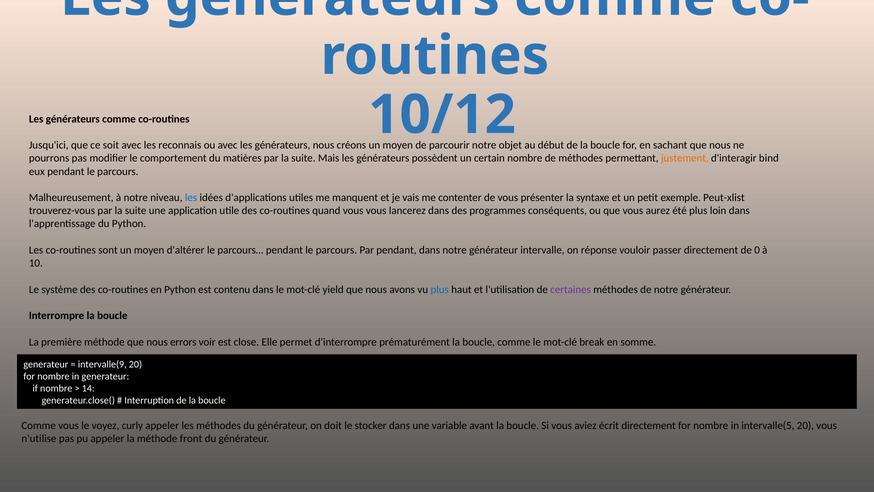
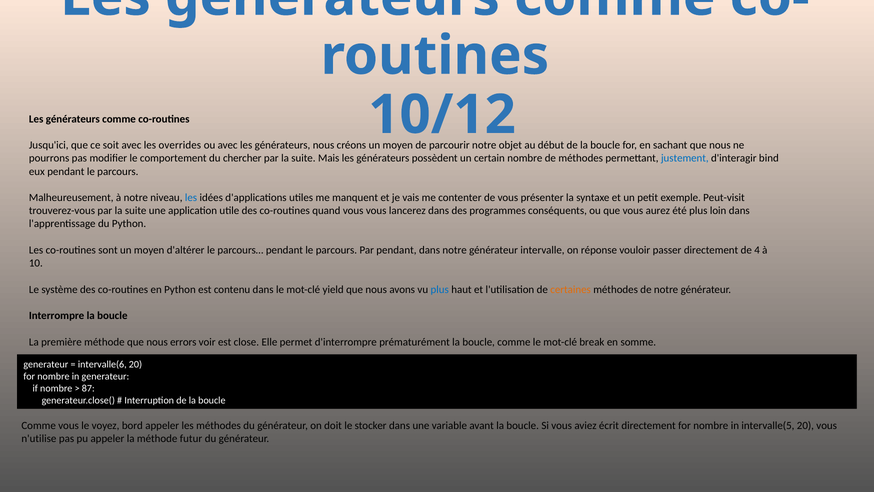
reconnais: reconnais -> overrides
matières: matières -> chercher
justement colour: orange -> blue
Peut-xlist: Peut-xlist -> Peut-visit
0: 0 -> 4
certaines colour: purple -> orange
intervalle(9: intervalle(9 -> intervalle(6
14: 14 -> 87
curly: curly -> bord
front: front -> futur
